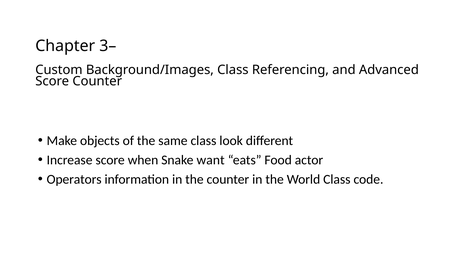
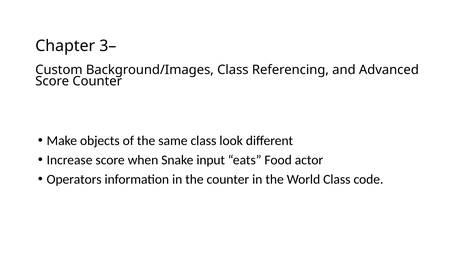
want: want -> input
